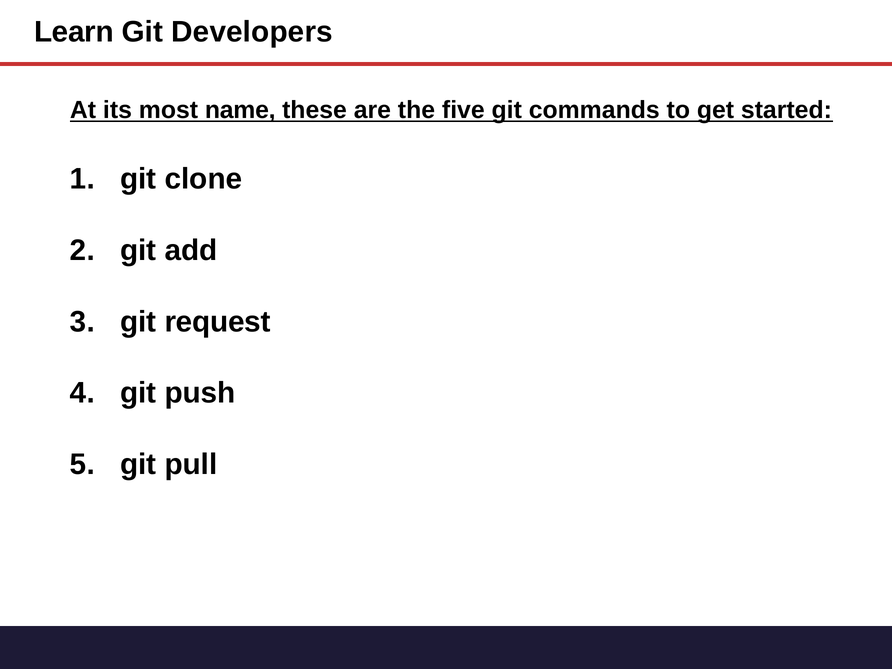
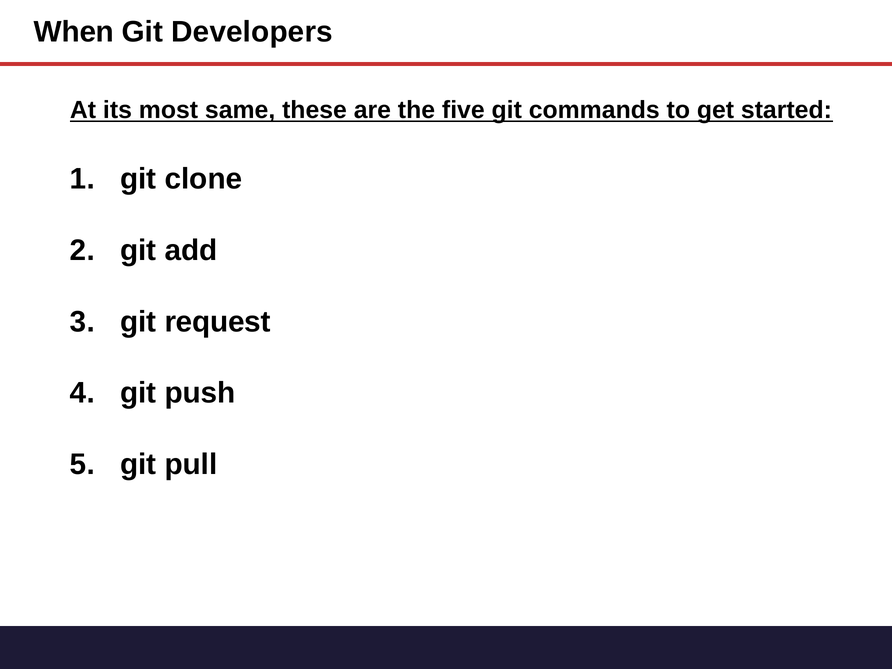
Learn: Learn -> When
name: name -> same
